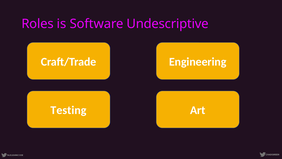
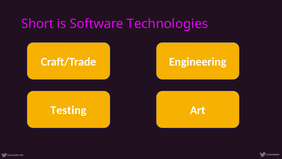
Roles: Roles -> Short
Undescriptive: Undescriptive -> Technologies
